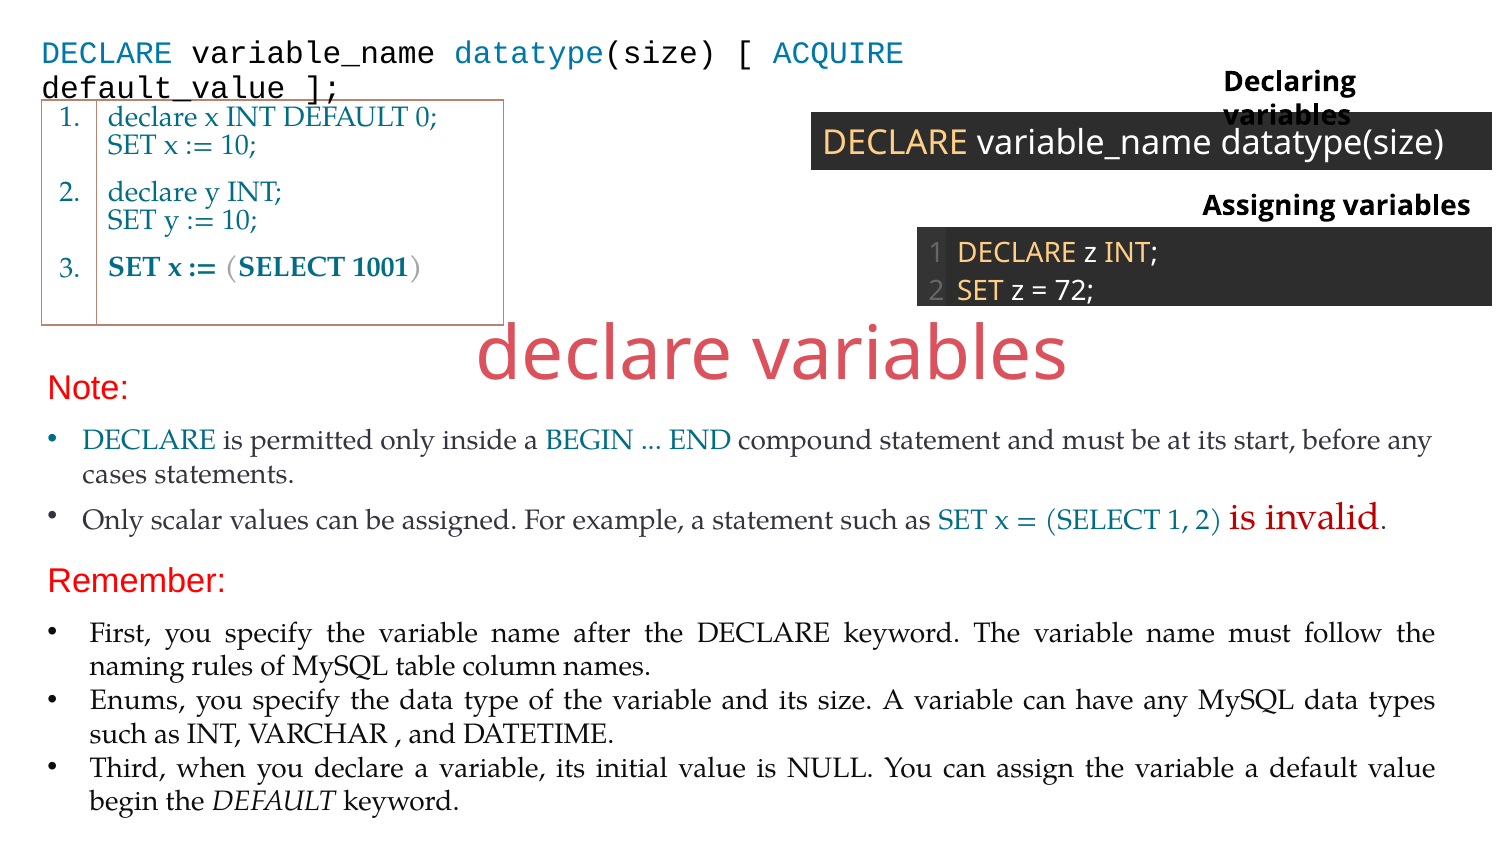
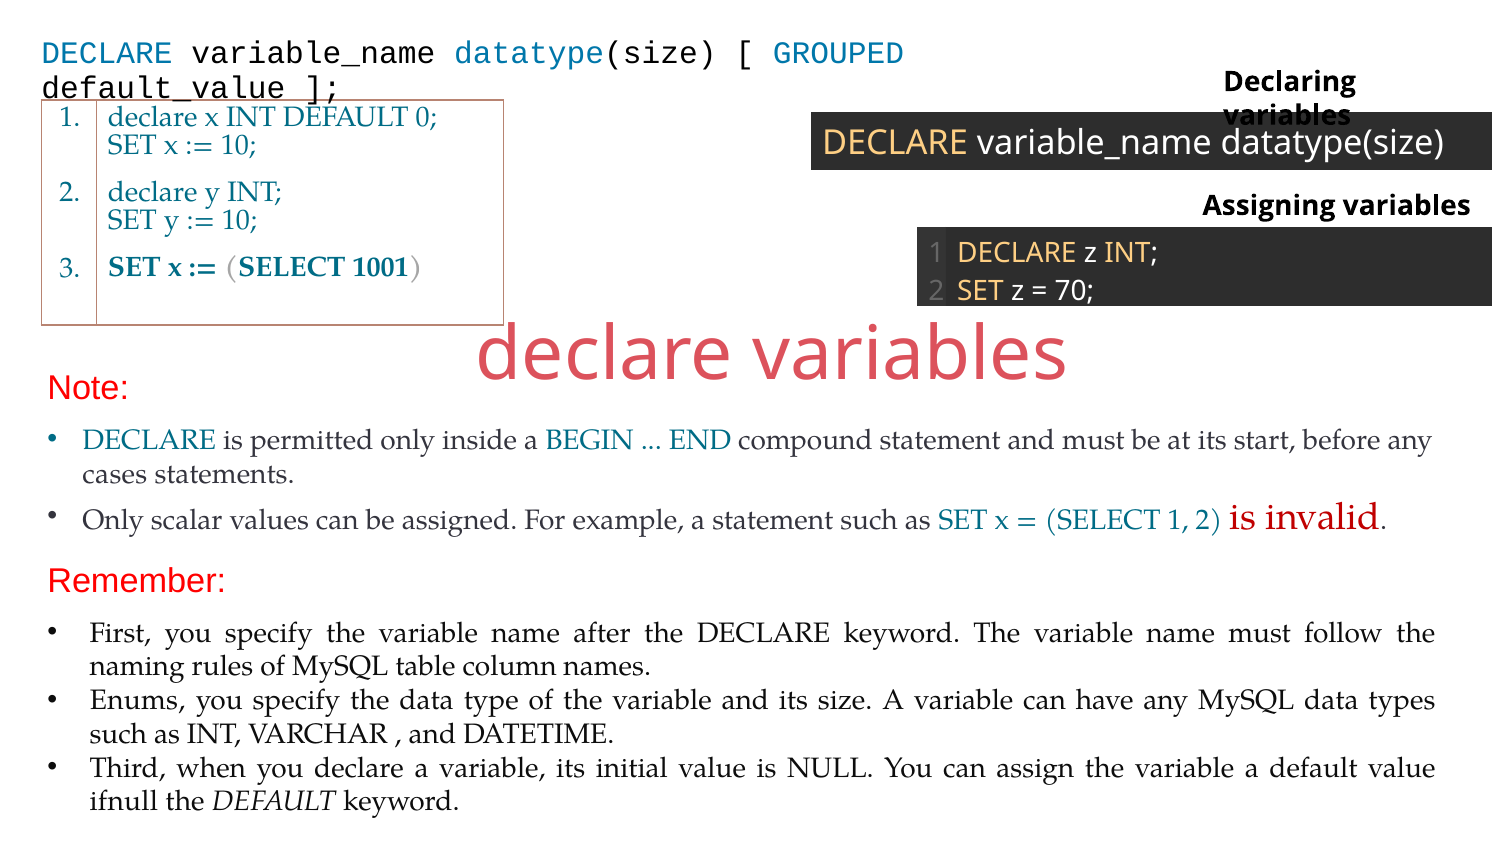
ACQUIRE: ACQUIRE -> GROUPED
72: 72 -> 70
begin at (124, 801): begin -> ifnull
